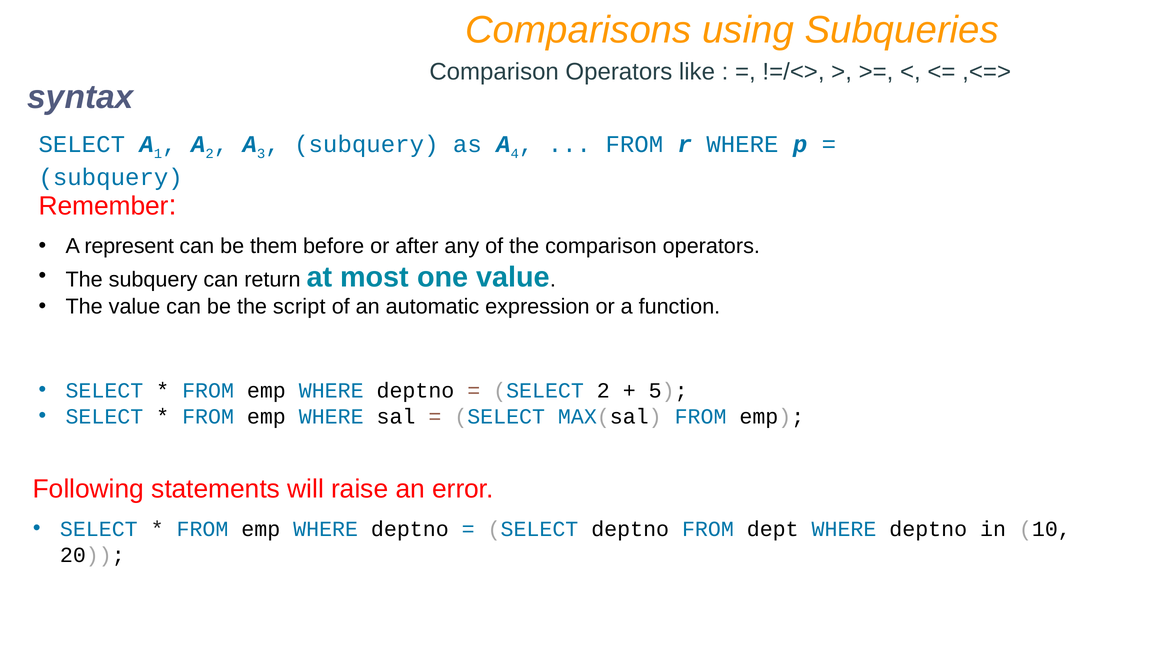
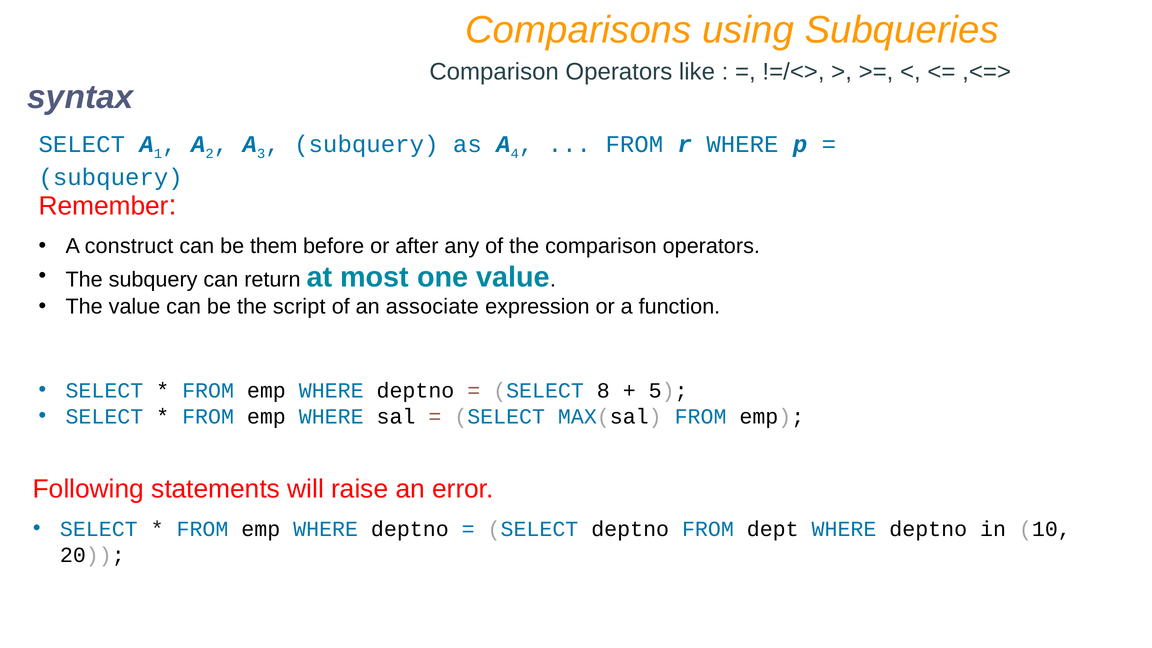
represent: represent -> construct
automatic: automatic -> associate
SELECT 2: 2 -> 8
